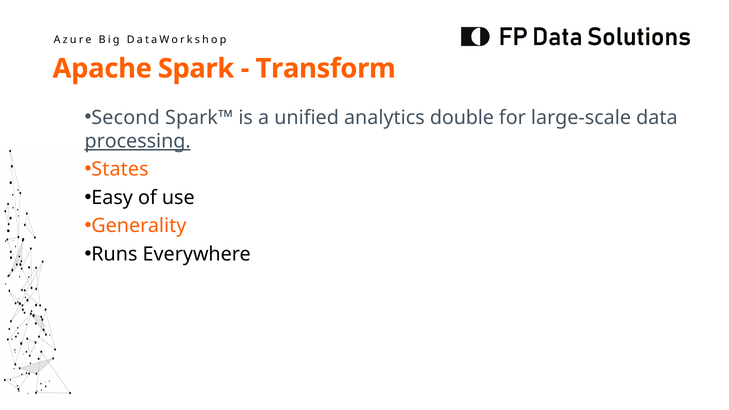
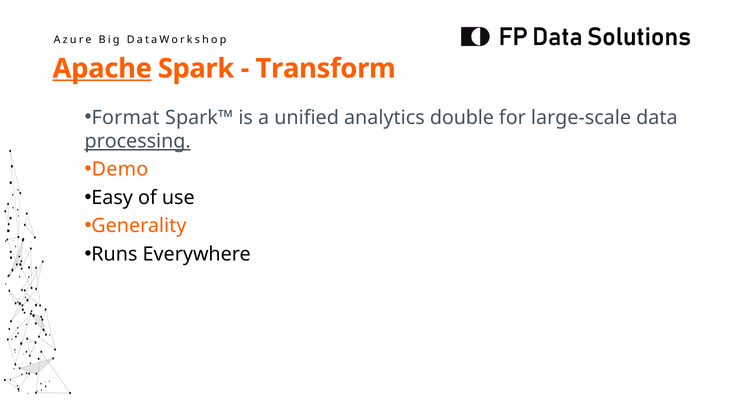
Apache underline: none -> present
Second: Second -> Format
States: States -> Demo
